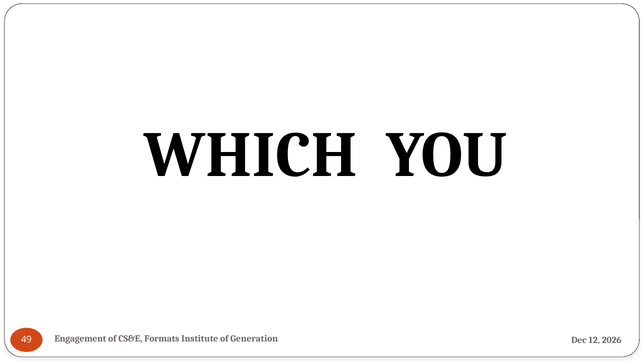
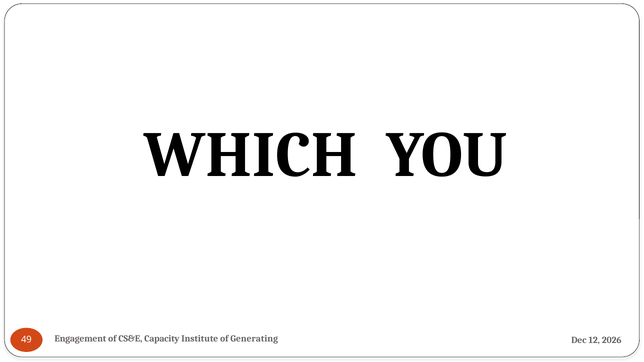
Formats: Formats -> Capacity
Generation: Generation -> Generating
